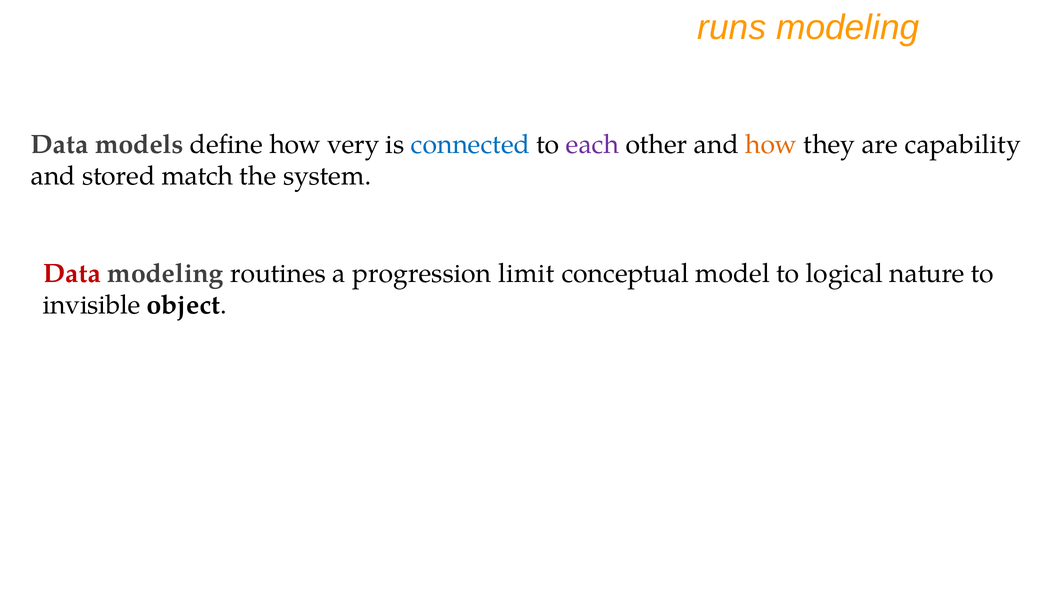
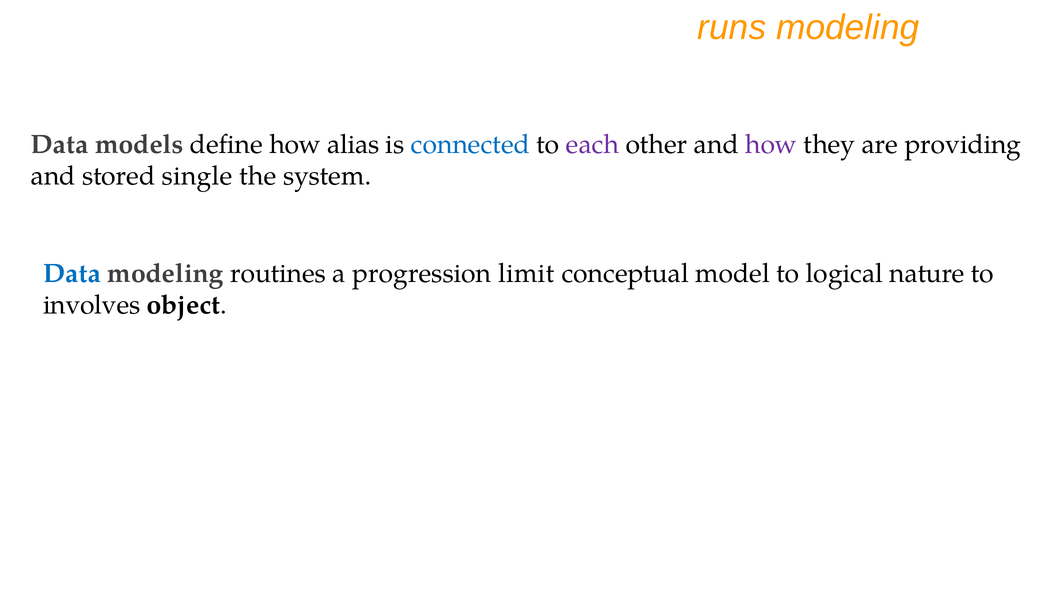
very: very -> alias
how at (771, 144) colour: orange -> purple
capability: capability -> providing
match: match -> single
Data at (72, 273) colour: red -> blue
invisible: invisible -> involves
